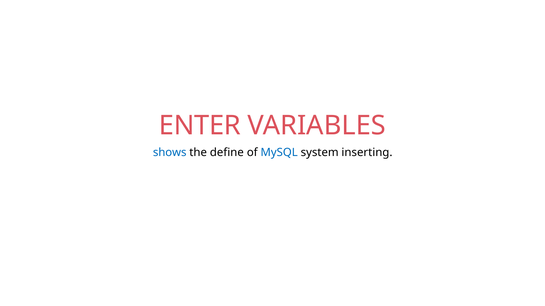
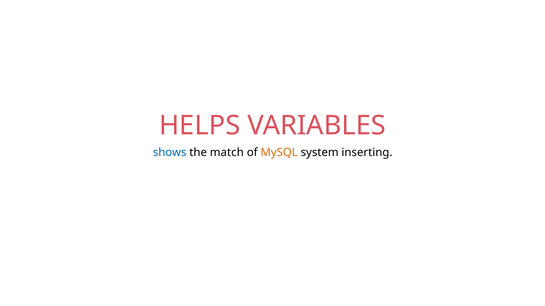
ENTER: ENTER -> HELPS
define: define -> match
MySQL colour: blue -> orange
